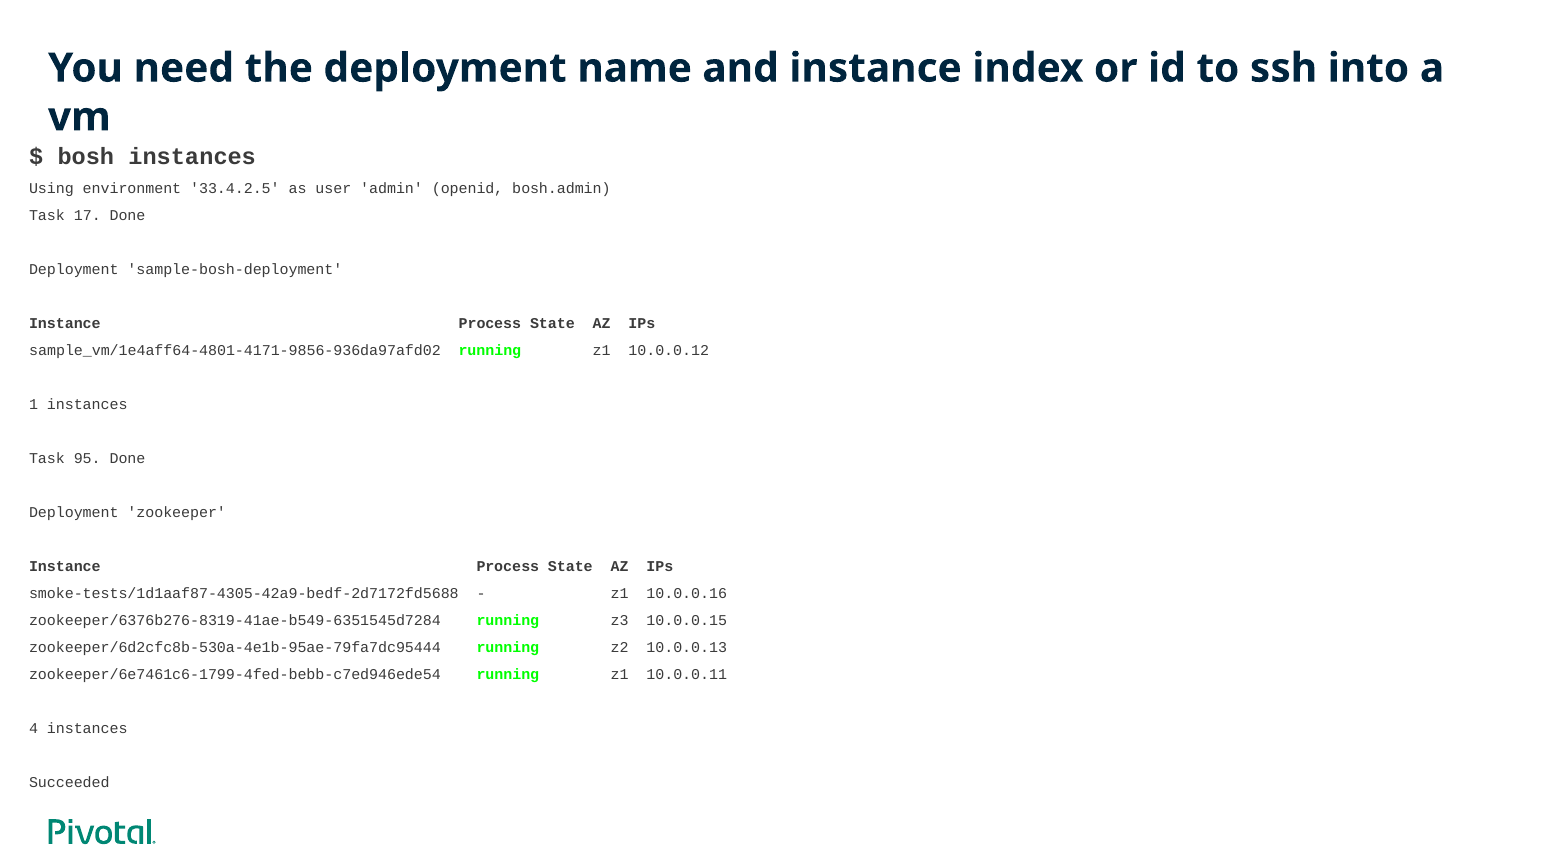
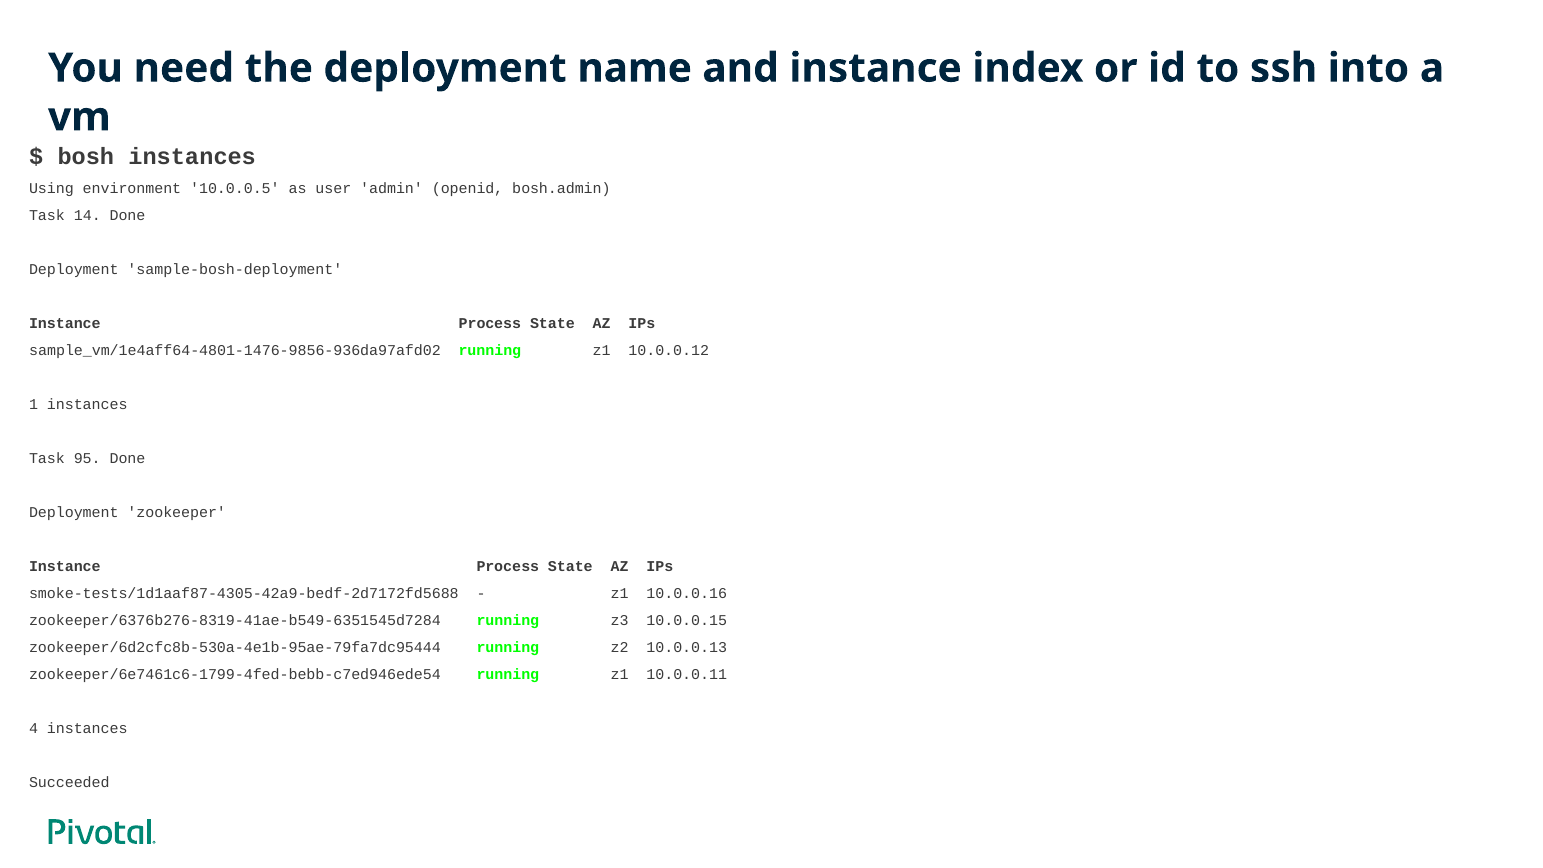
33.4.2.5: 33.4.2.5 -> 10.0.0.5
17: 17 -> 14
sample_vm/1e4aff64-4801-4171-9856-936da97afd02: sample_vm/1e4aff64-4801-4171-9856-936da97afd02 -> sample_vm/1e4aff64-4801-1476-9856-936da97afd02
